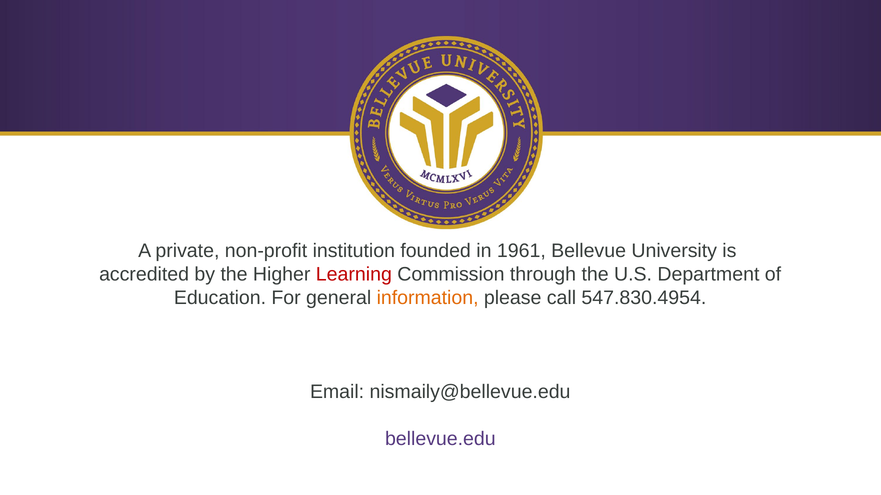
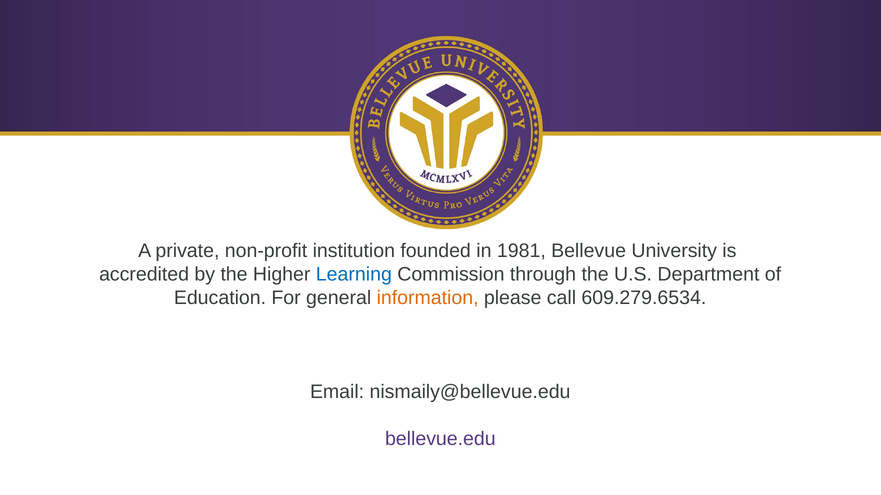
1961: 1961 -> 1981
Learning colour: red -> blue
547.830.4954: 547.830.4954 -> 609.279.6534
